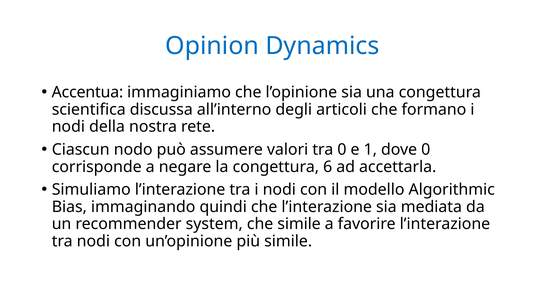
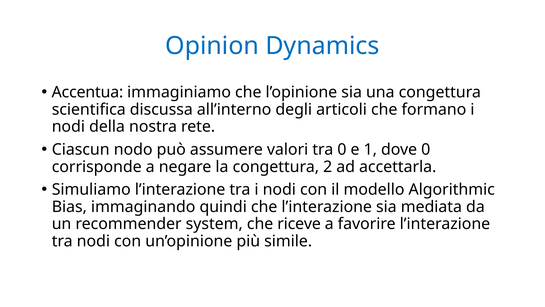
6: 6 -> 2
che simile: simile -> riceve
